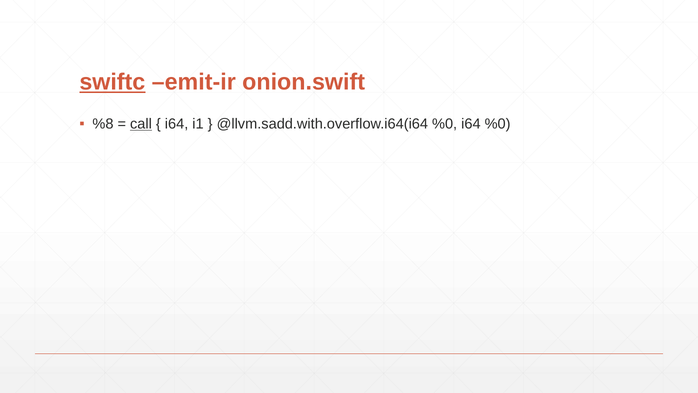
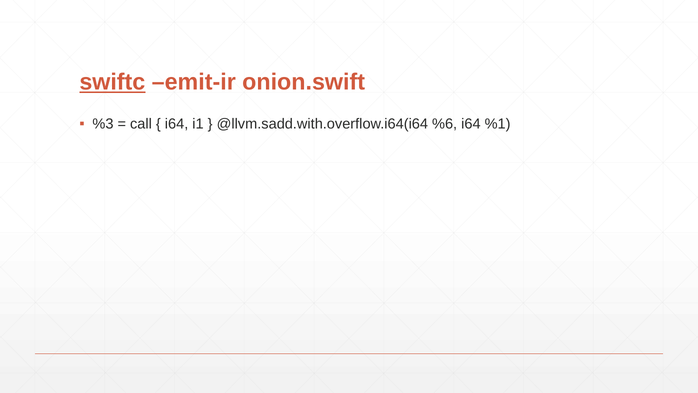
%8: %8 -> %3
call underline: present -> none
@llvm.sadd.with.overflow.i64(i64 %0: %0 -> %6
i64 %0: %0 -> %1
